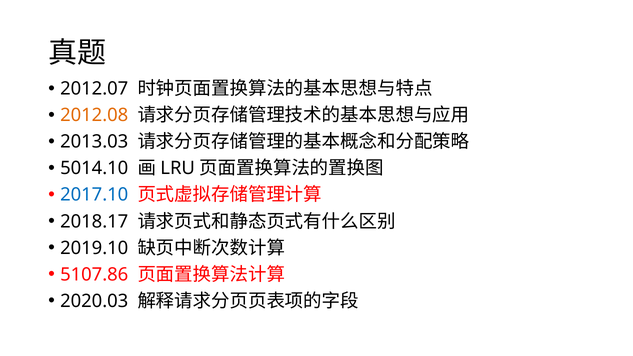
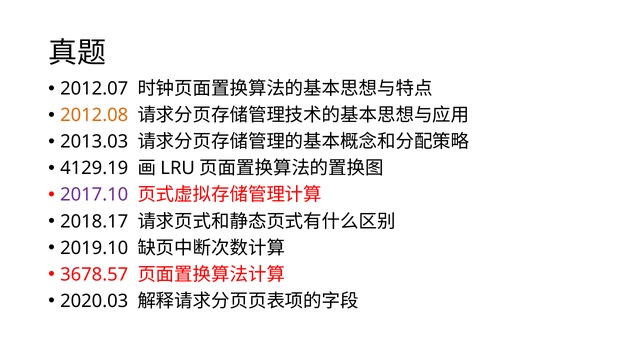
5014.10: 5014.10 -> 4129.19
2017.10 colour: blue -> purple
5107.86: 5107.86 -> 3678.57
